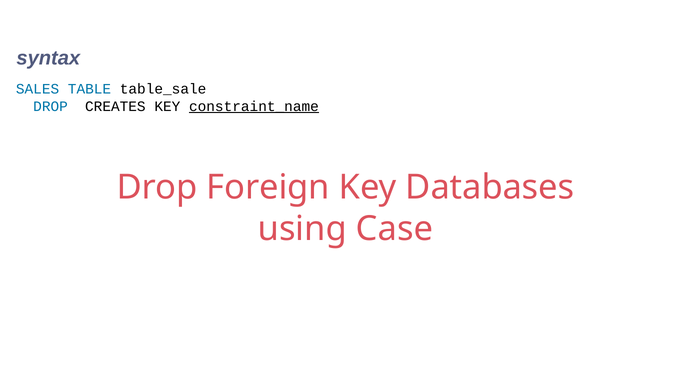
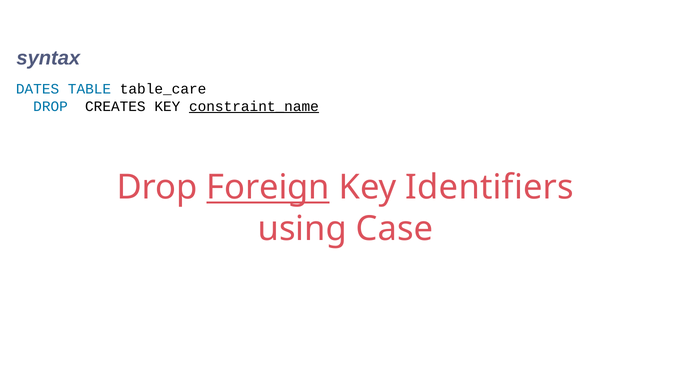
SALES: SALES -> DATES
table_sale: table_sale -> table_care
Foreign underline: none -> present
Databases: Databases -> Identifiers
